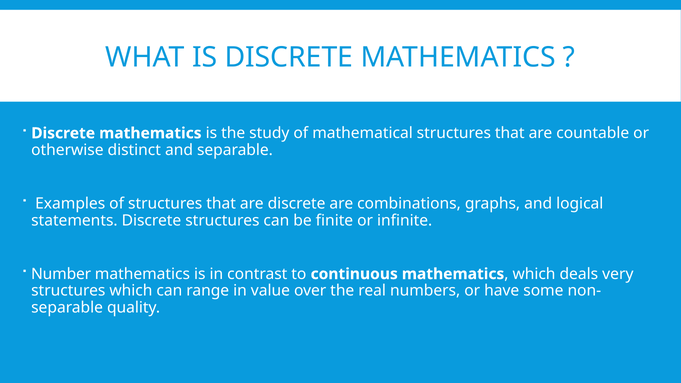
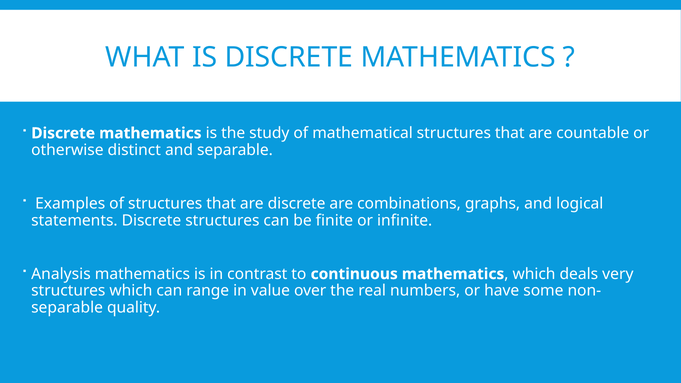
Number: Number -> Analysis
